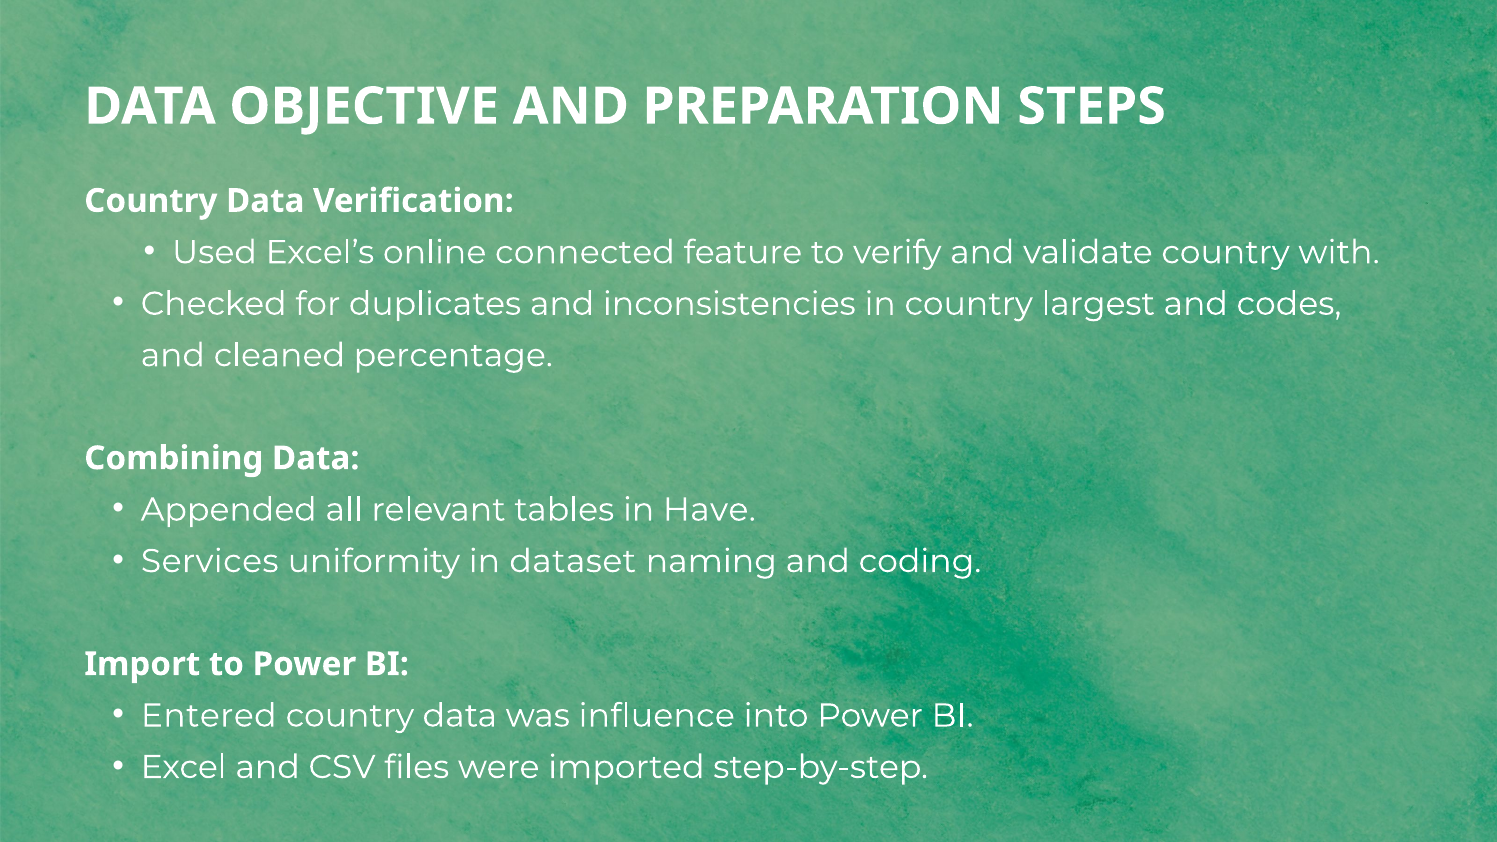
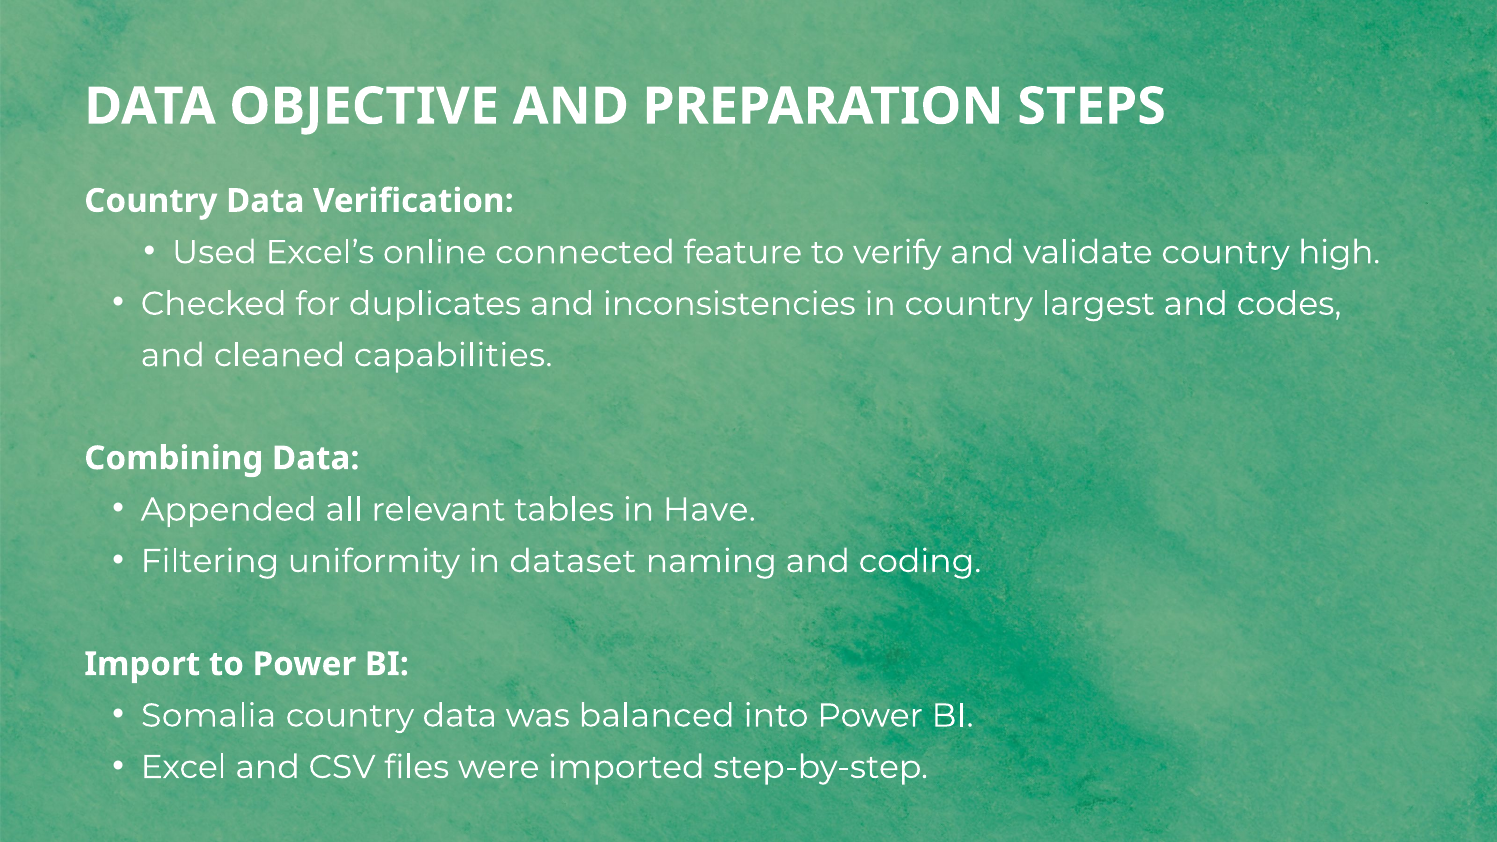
with: with -> high
percentage: percentage -> capabilities
Services: Services -> Filtering
Entered: Entered -> Somalia
influence: influence -> balanced
